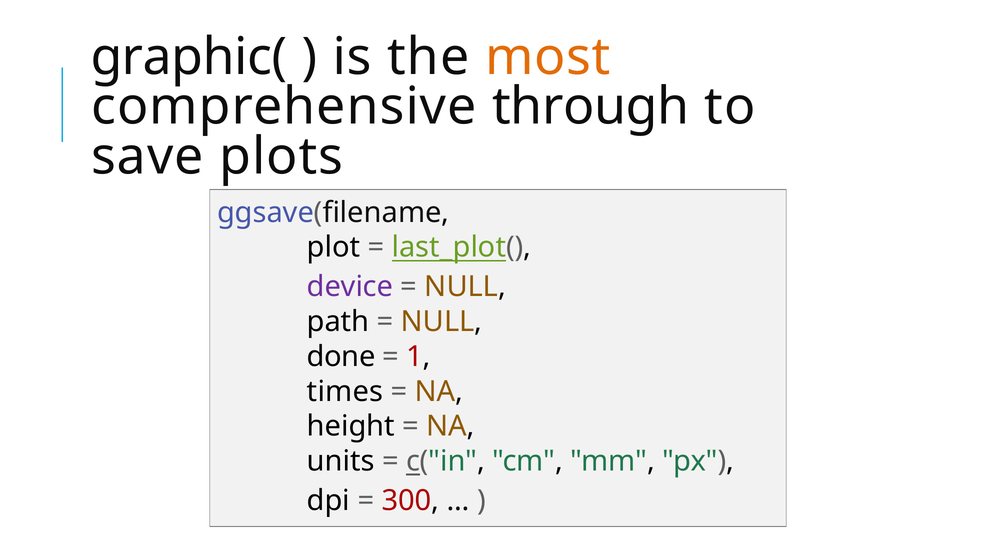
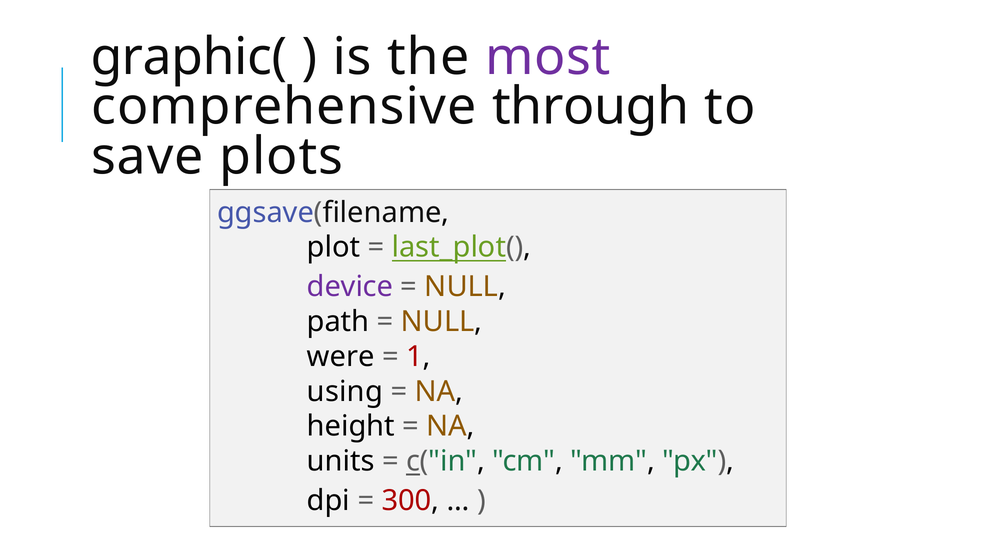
most colour: orange -> purple
done: done -> were
times: times -> using
